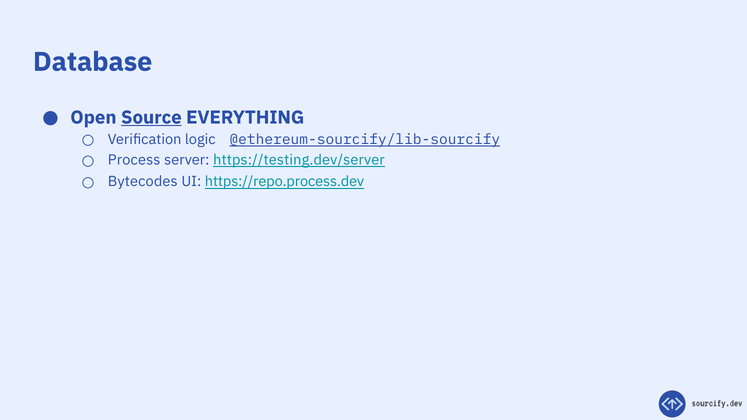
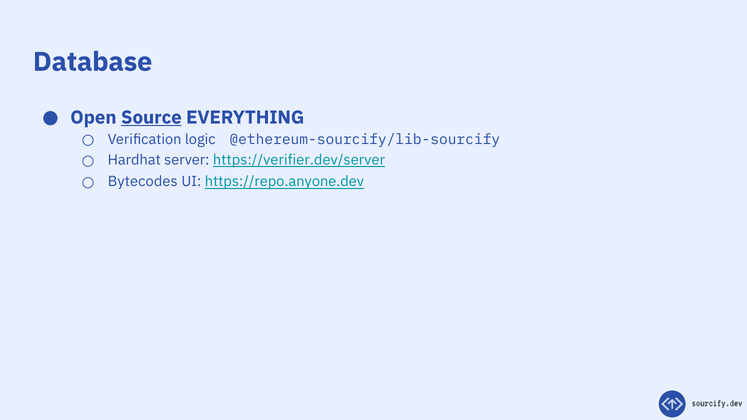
@ethereum-sourcify/lib-sourcify underline: present -> none
Process: Process -> Hardhat
https://testing.dev/server: https://testing.dev/server -> https://verifier.dev/server
https://repo.process.dev: https://repo.process.dev -> https://repo.anyone.dev
